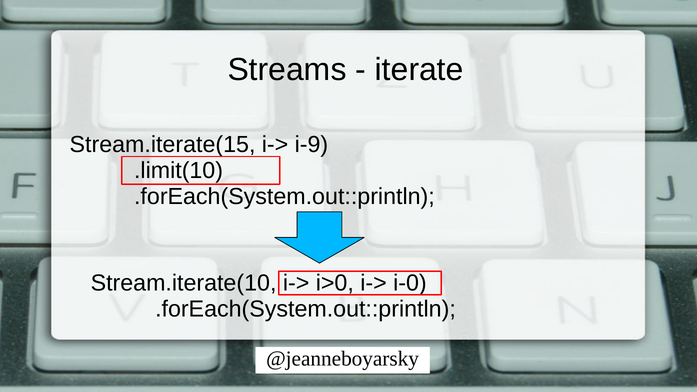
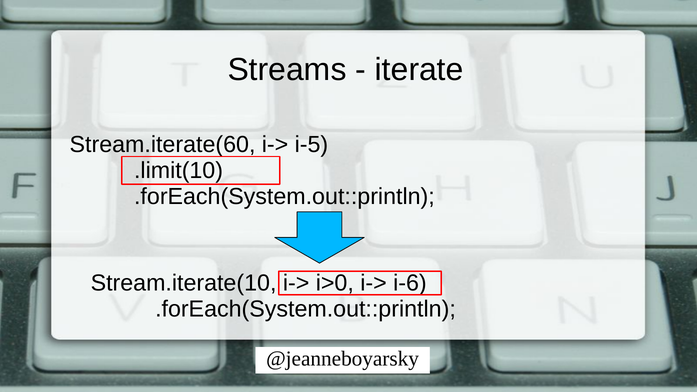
Stream.iterate(15: Stream.iterate(15 -> Stream.iterate(60
i-9: i-9 -> i-5
i-0: i-0 -> i-6
